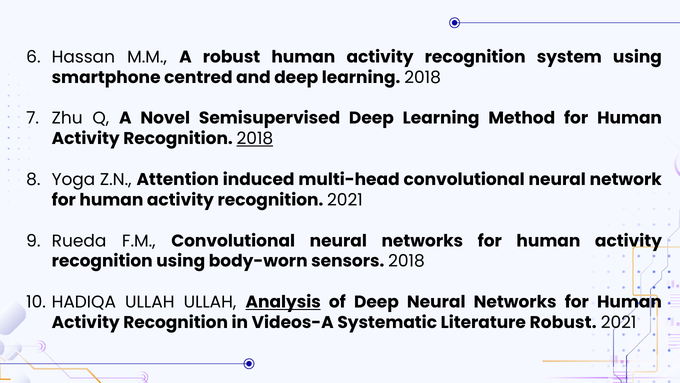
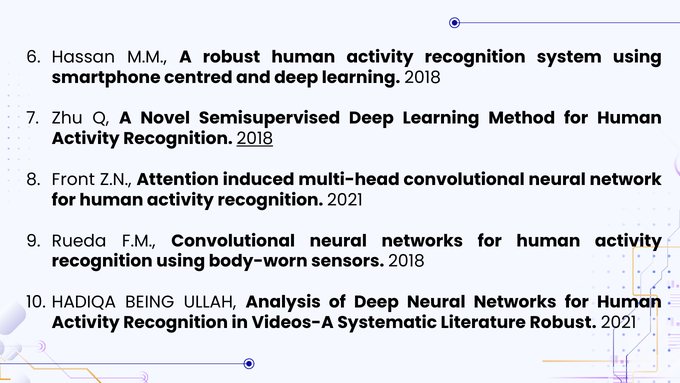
Yoga: Yoga -> Front
HADIQA ULLAH: ULLAH -> BEING
Analysis underline: present -> none
